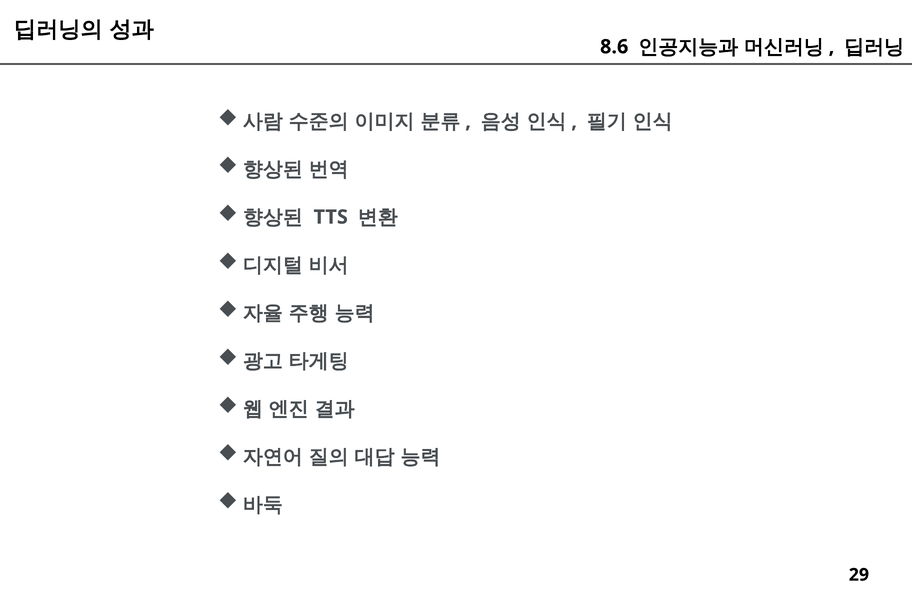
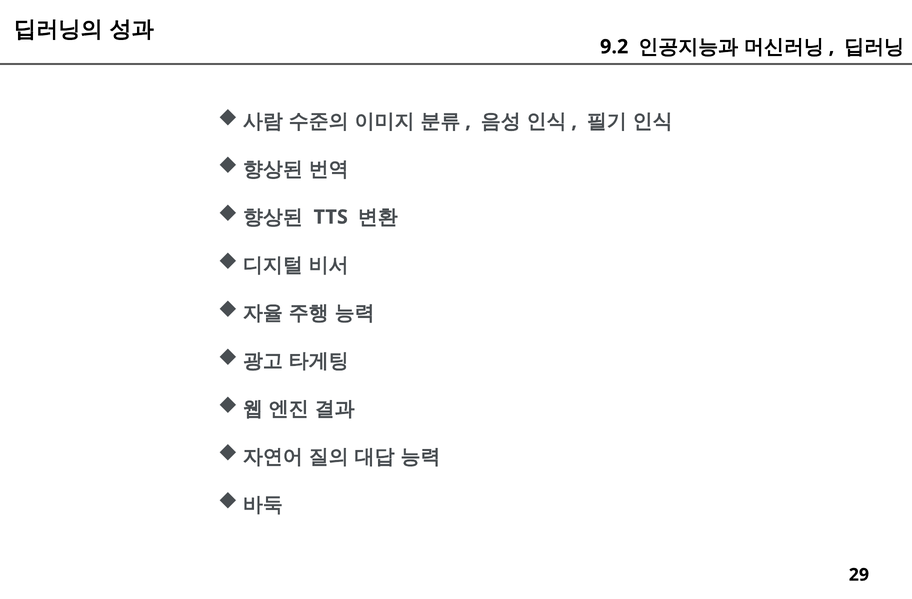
8.6: 8.6 -> 9.2
